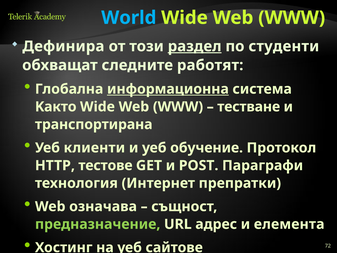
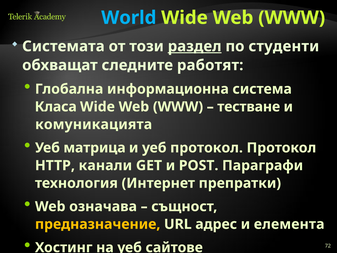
Дефинира: Дефинира -> Системата
информационна underline: present -> none
Kакто: Kакто -> Класа
транспортирана: транспортирана -> комуникацията
клиенти: клиенти -> матрица
уеб обучение: обучение -> протокол
тестове: тестове -> канали
предназначение colour: light green -> yellow
